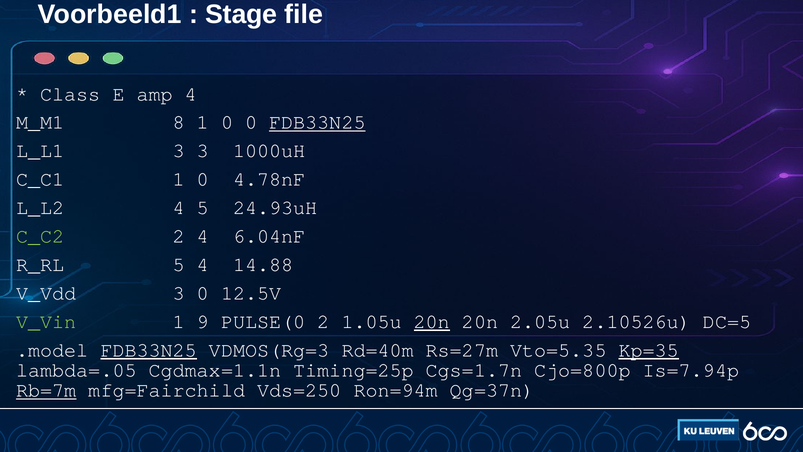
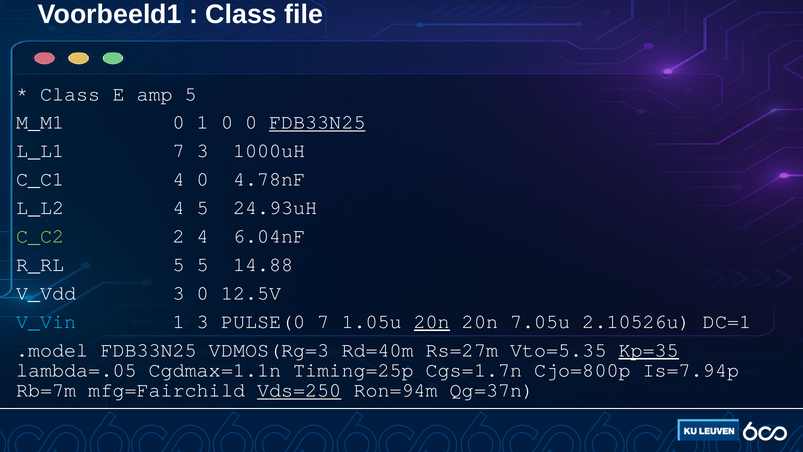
Stage at (241, 15): Stage -> Class
amp 4: 4 -> 5
M_M1 8: 8 -> 0
L_L1 3: 3 -> 7
C_C1 1: 1 -> 4
5 4: 4 -> 5
V_Vin colour: light green -> light blue
1 9: 9 -> 3
PULSE(0 2: 2 -> 7
2.05u: 2.05u -> 7.05u
DC=5: DC=5 -> DC=1
FDB33N25 at (149, 350) underline: present -> none
Rb=7m underline: present -> none
Vds=250 underline: none -> present
